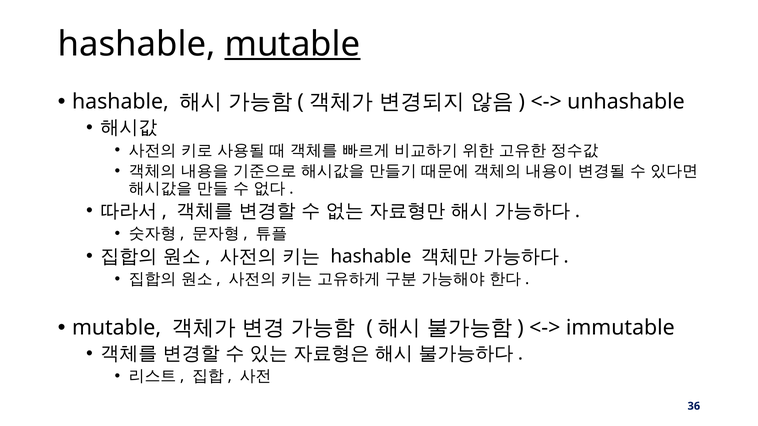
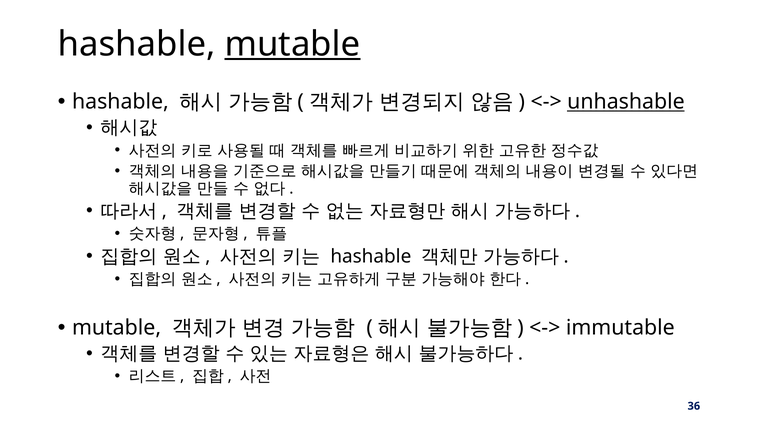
unhashable underline: none -> present
